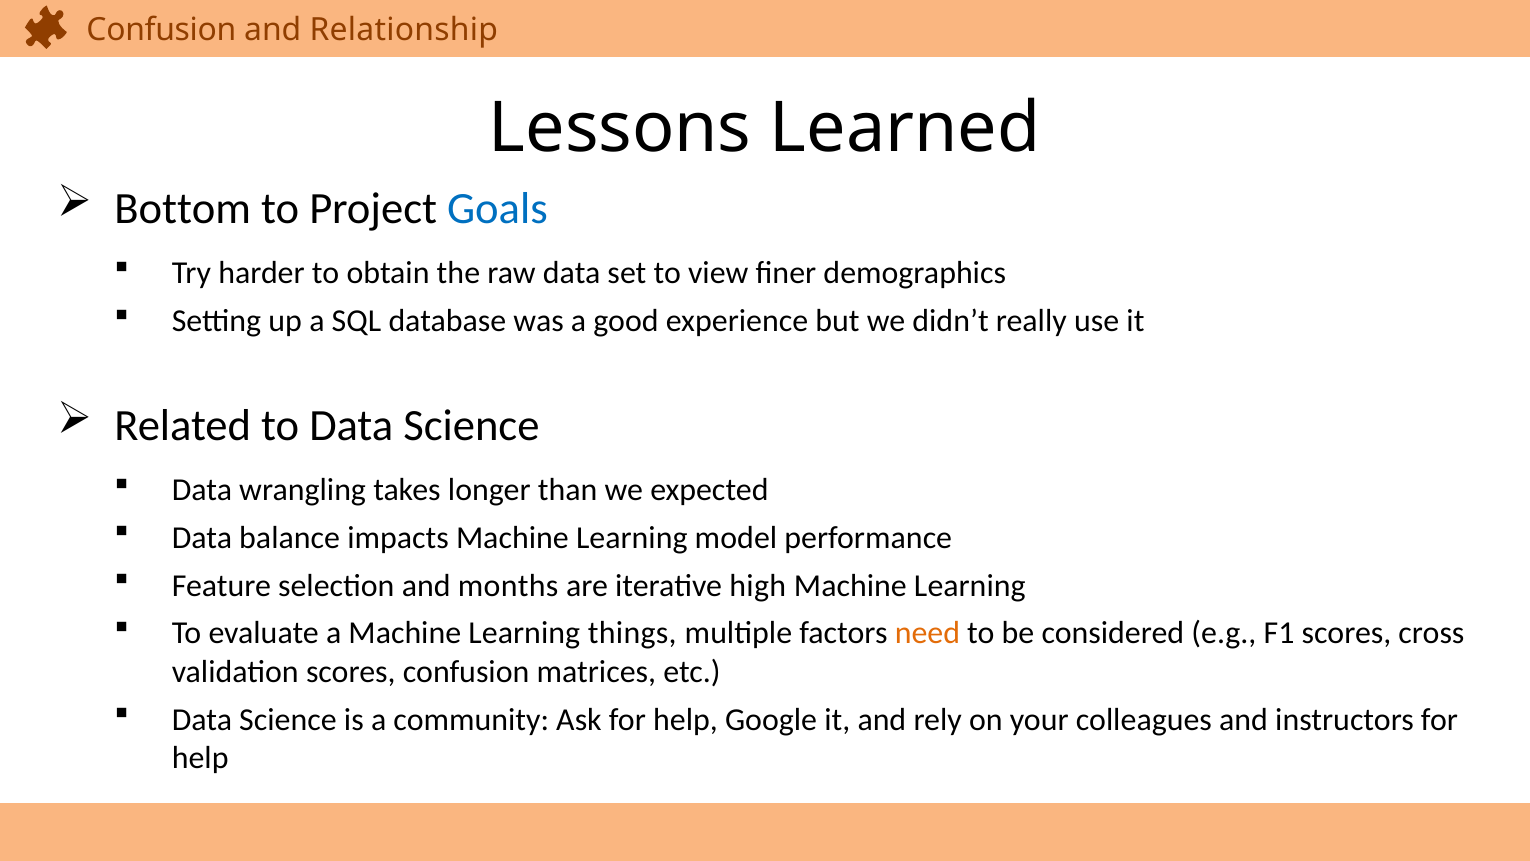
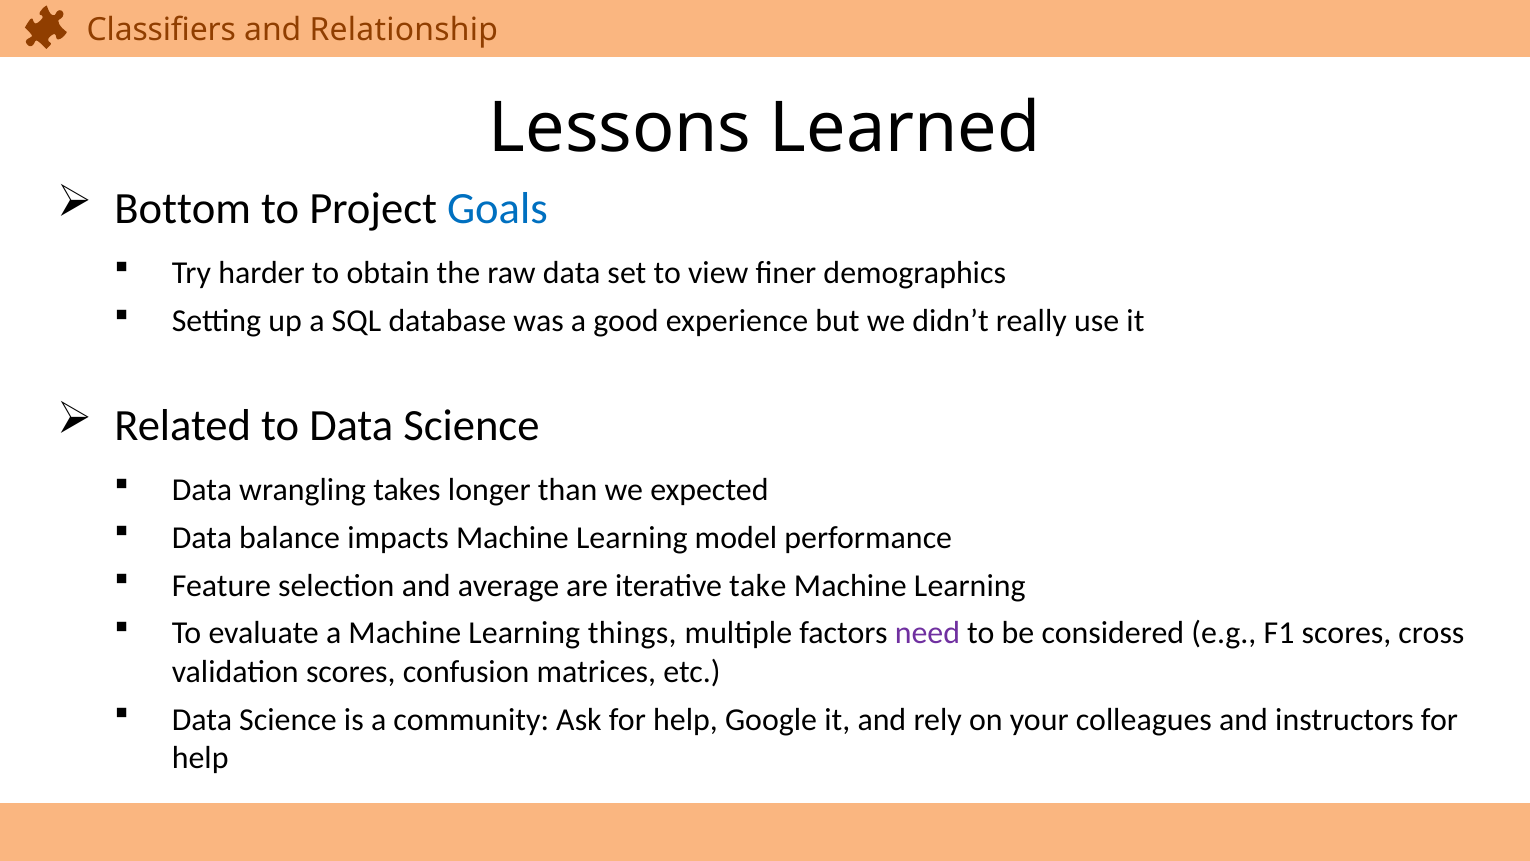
Confusion at (161, 30): Confusion -> Classifiers
months: months -> average
high: high -> take
need colour: orange -> purple
